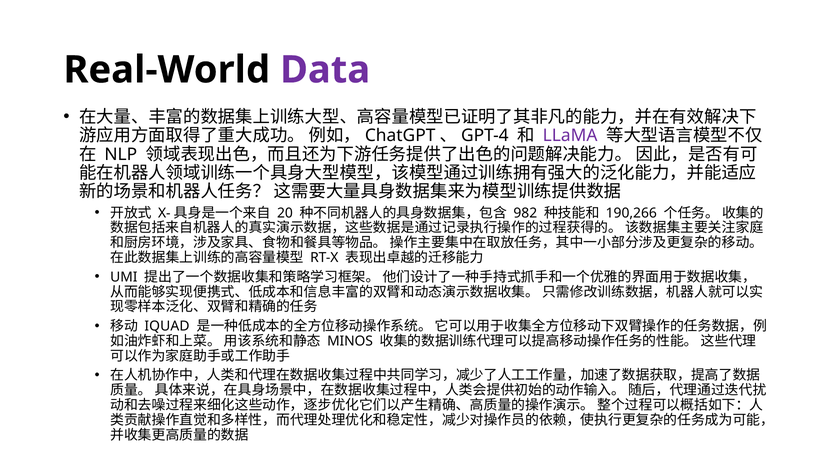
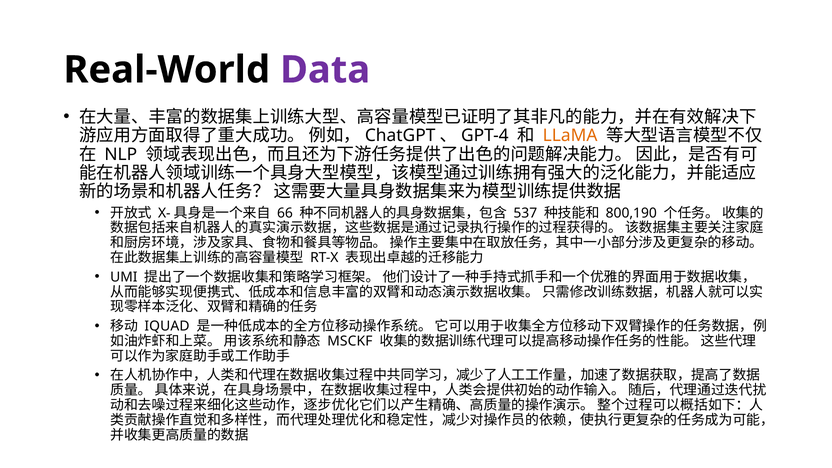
LLaMA colour: purple -> orange
20: 20 -> 66
982: 982 -> 537
190,266: 190,266 -> 800,190
MINOS: MINOS -> MSCKF
